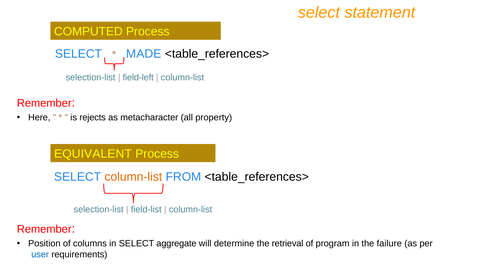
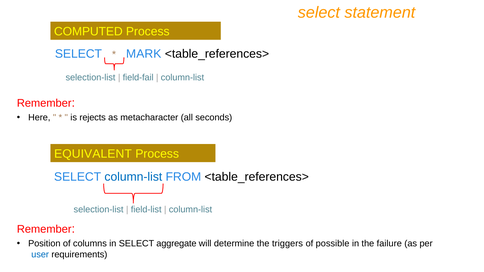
MADE: MADE -> MARK
field-left: field-left -> field-fail
property: property -> seconds
column-list at (133, 177) colour: orange -> blue
retrieval: retrieval -> triggers
program: program -> possible
